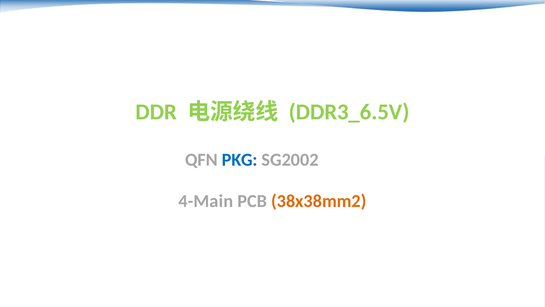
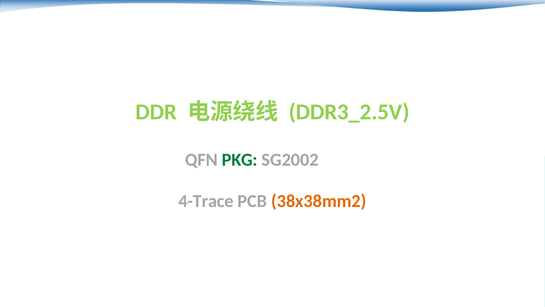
DDR3_6.5V: DDR3_6.5V -> DDR3_2.5V
PKG colour: blue -> green
4-Main: 4-Main -> 4-Trace
